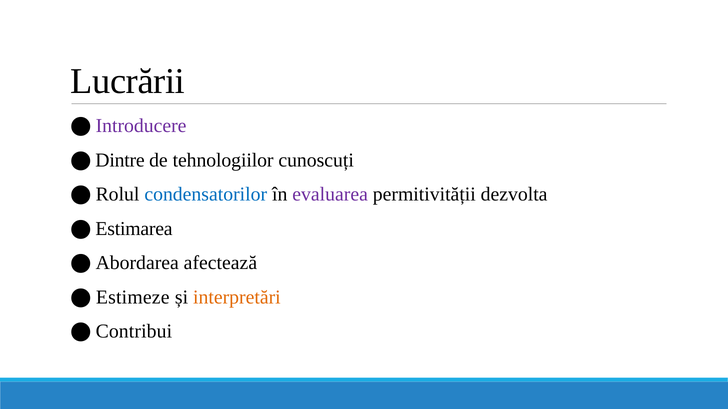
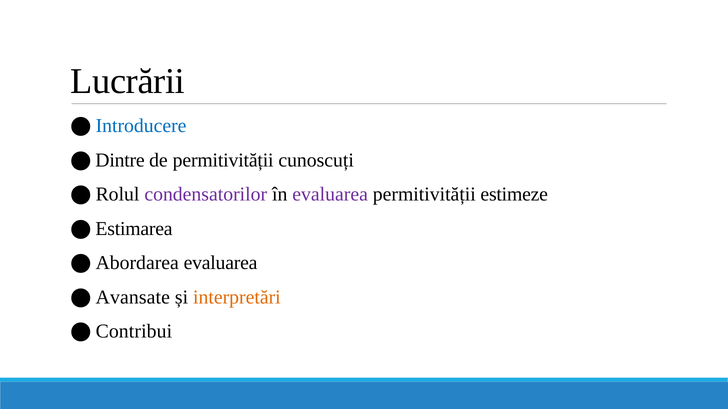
Introducere colour: purple -> blue
de tehnologiilor: tehnologiilor -> permitivității
condensatorilor colour: blue -> purple
dezvolta: dezvolta -> estimeze
Abordarea afectează: afectează -> evaluarea
Estimeze: Estimeze -> Avansate
